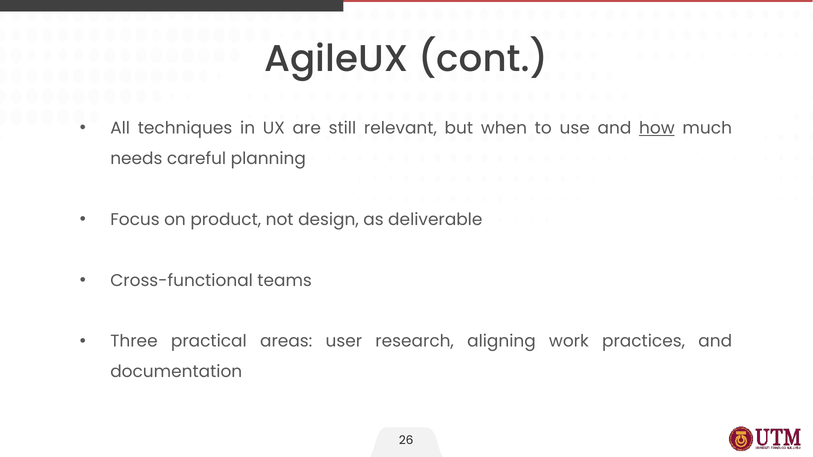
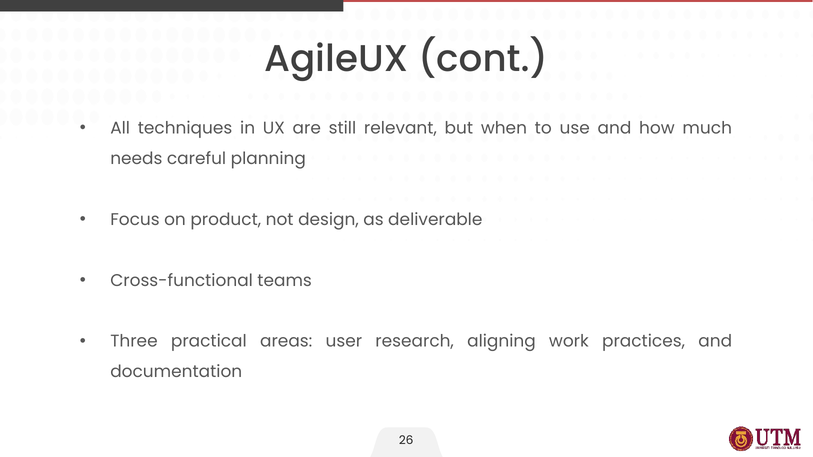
how underline: present -> none
